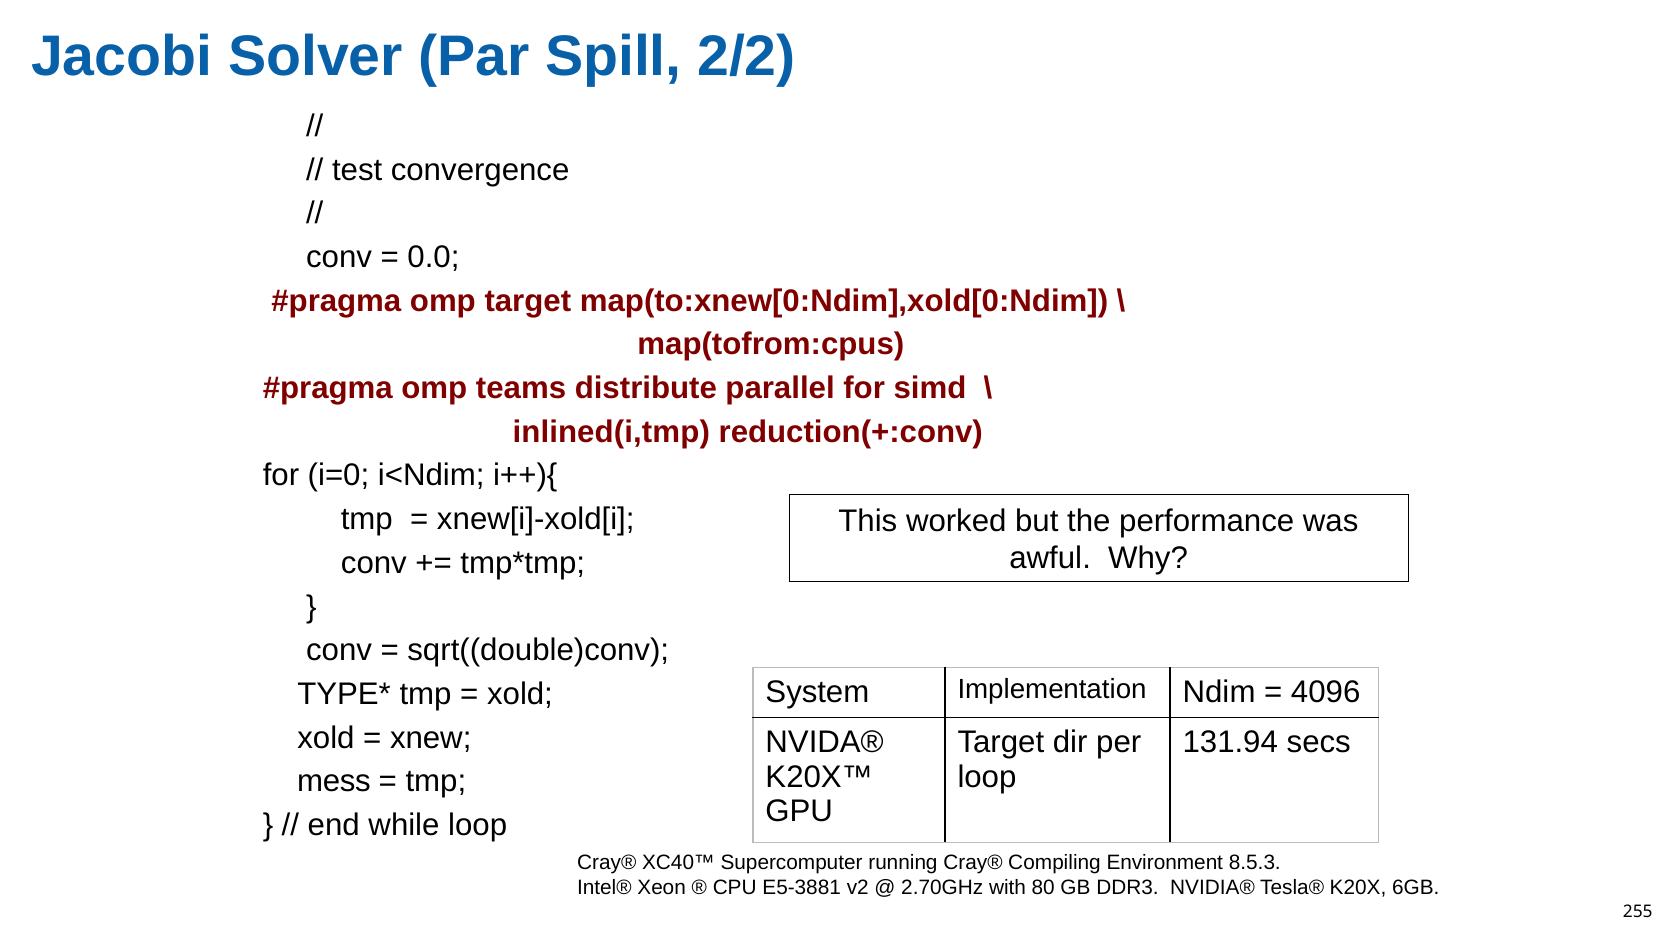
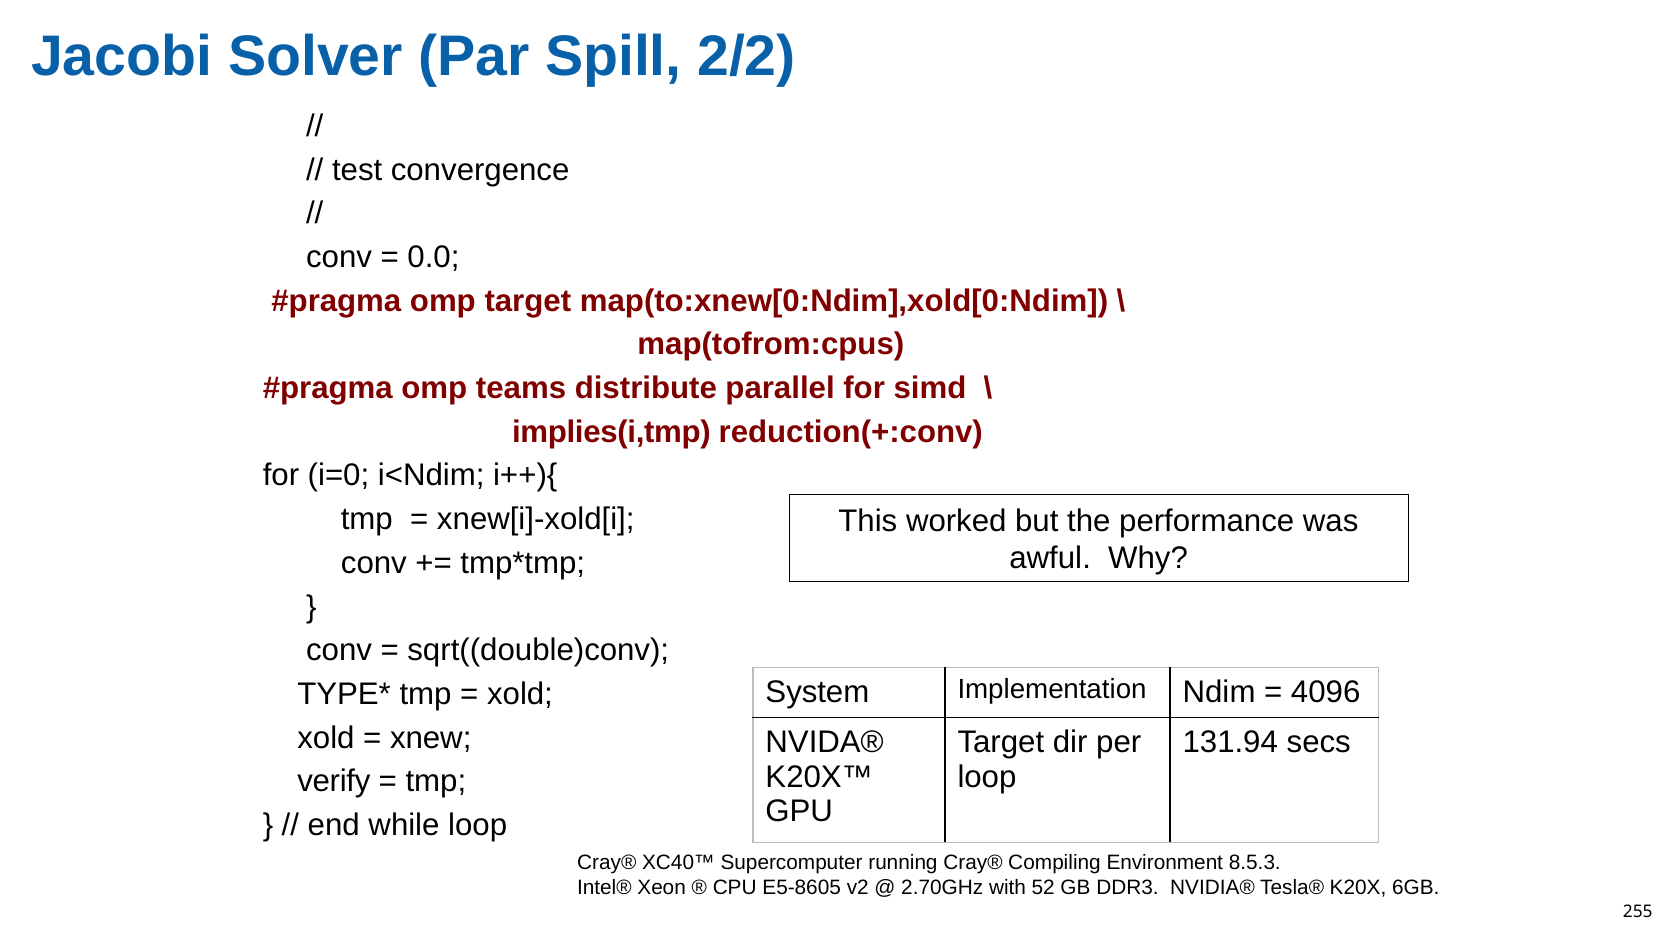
inlined(i,tmp: inlined(i,tmp -> implies(i,tmp
mess: mess -> verify
E5-3881: E5-3881 -> E5-8605
80: 80 -> 52
